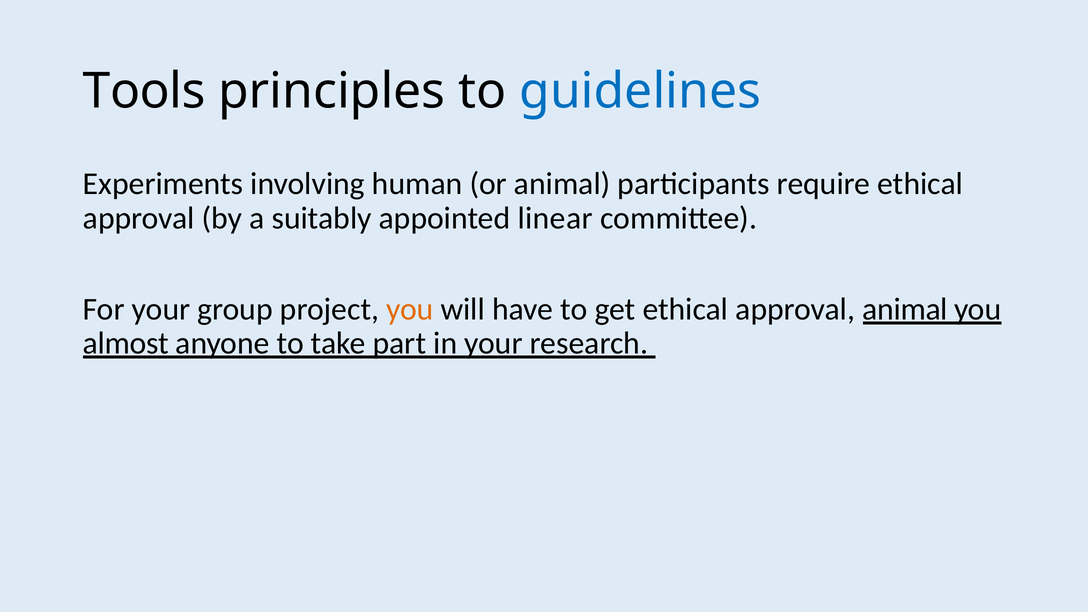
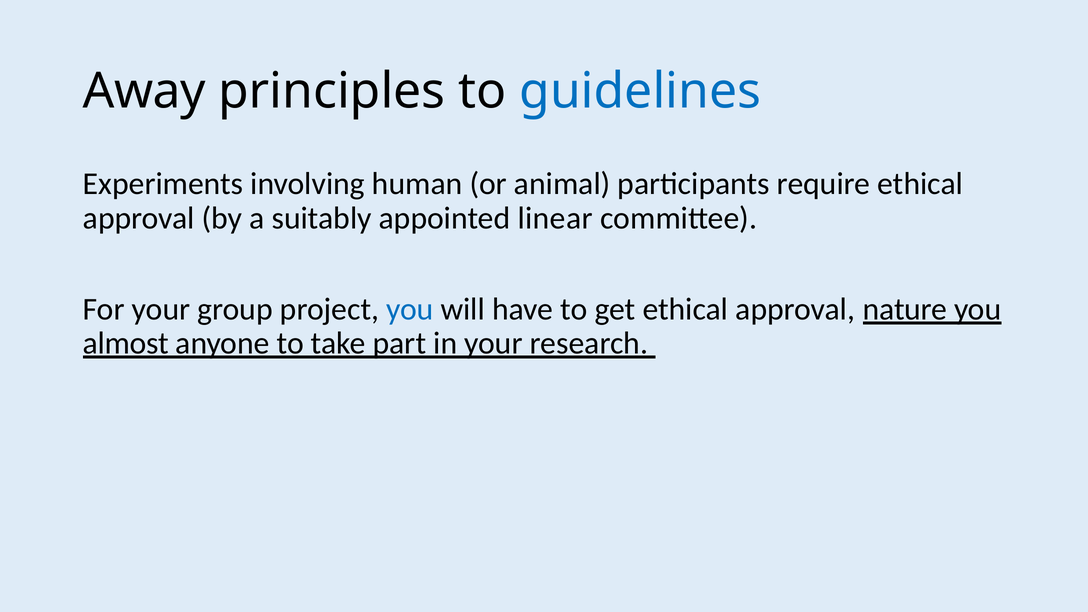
Tools: Tools -> Away
you at (410, 309) colour: orange -> blue
approval animal: animal -> nature
